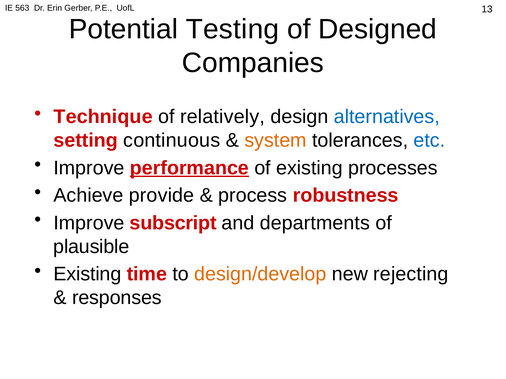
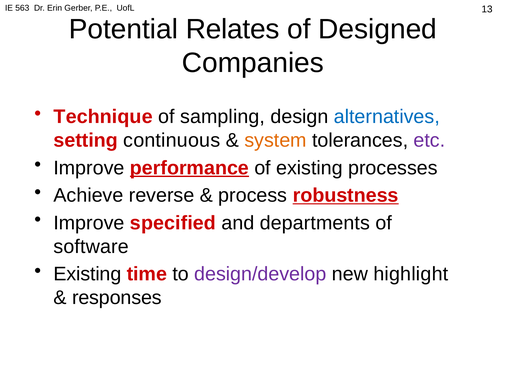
Testing: Testing -> Relates
relatively: relatively -> sampling
etc colour: blue -> purple
provide: provide -> reverse
robustness underline: none -> present
subscript: subscript -> specified
plausible: plausible -> software
design/develop colour: orange -> purple
rejecting: rejecting -> highlight
